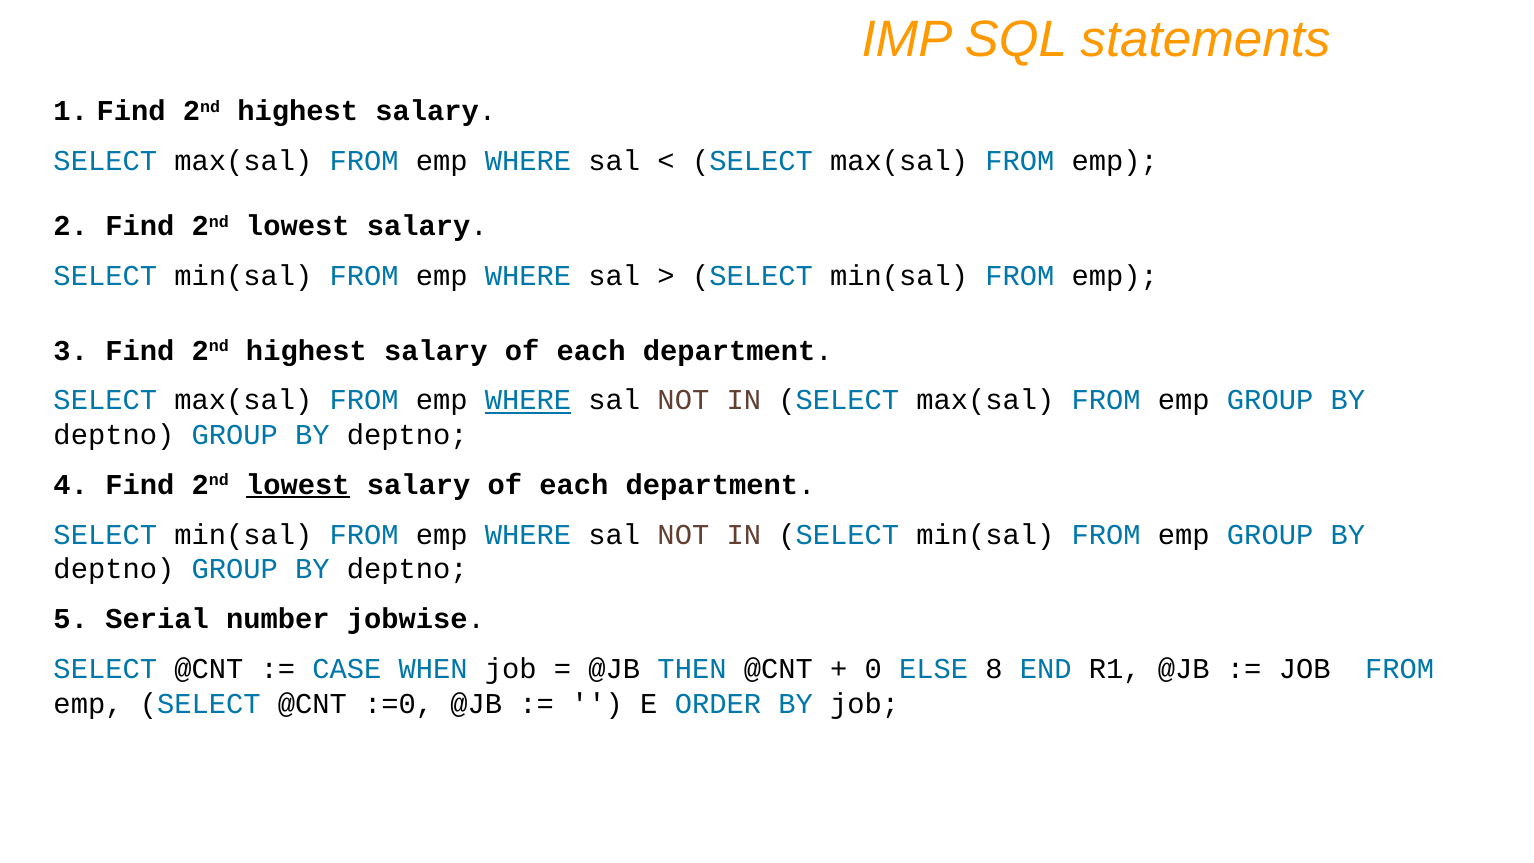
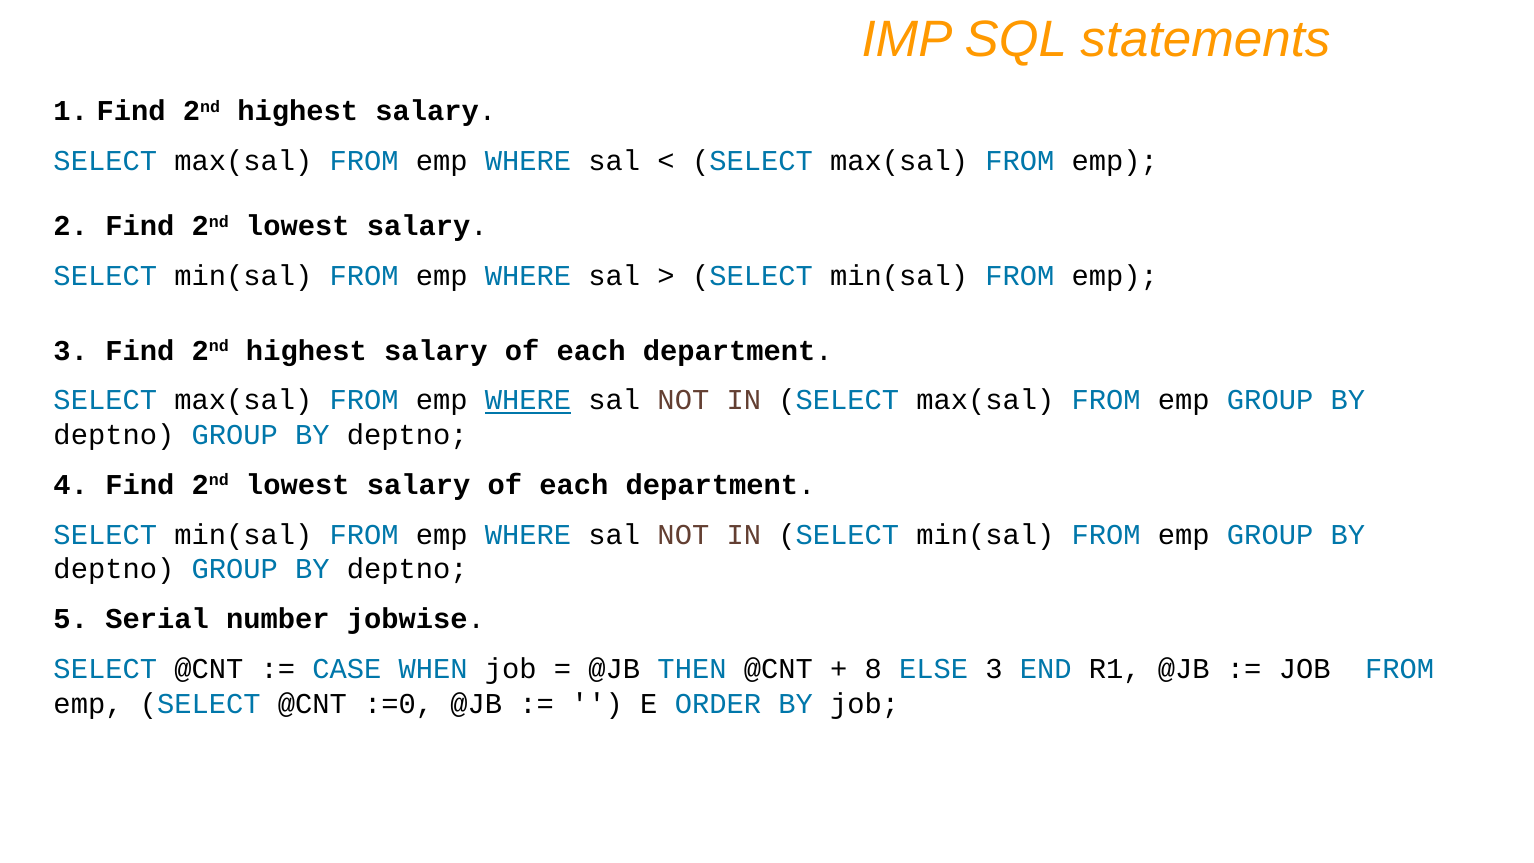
lowest at (298, 485) underline: present -> none
0: 0 -> 8
ELSE 8: 8 -> 3
